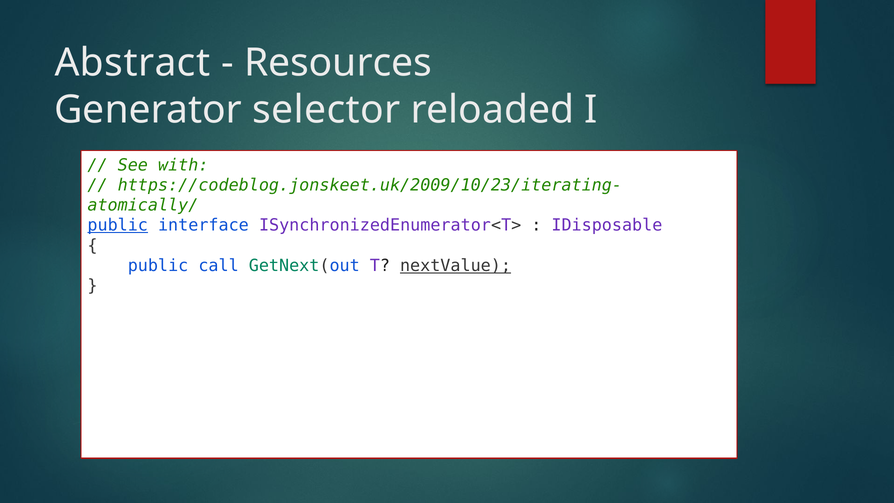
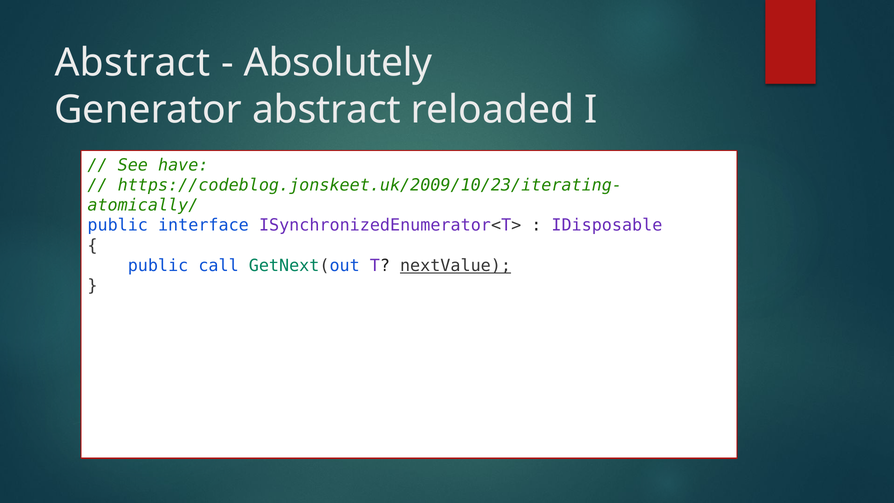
Resources: Resources -> Absolutely
Generator selector: selector -> abstract
with: with -> have
public at (118, 225) underline: present -> none
